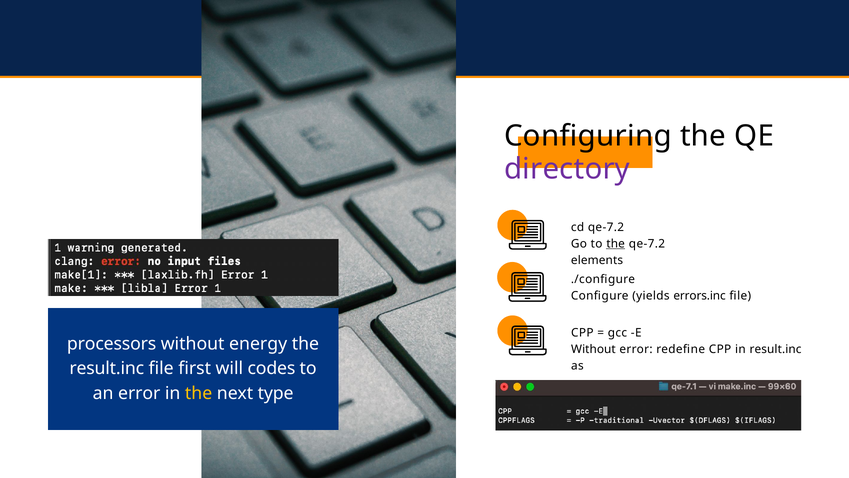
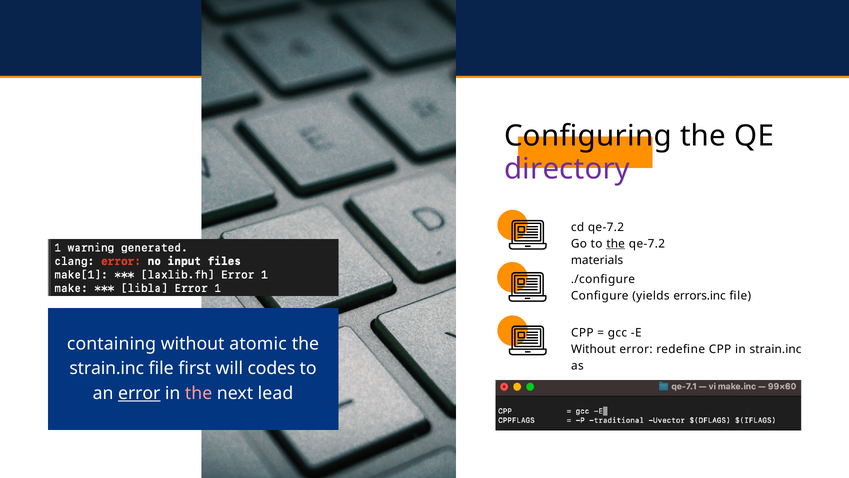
elements: elements -> materials
processors: processors -> containing
energy: energy -> atomic
in result.inc: result.inc -> strain.inc
result.inc at (107, 368): result.inc -> strain.inc
error at (139, 393) underline: none -> present
the at (199, 393) colour: yellow -> pink
type: type -> lead
